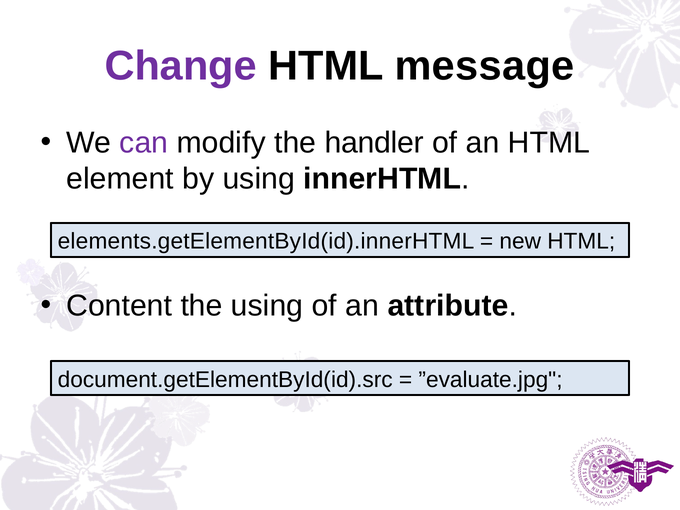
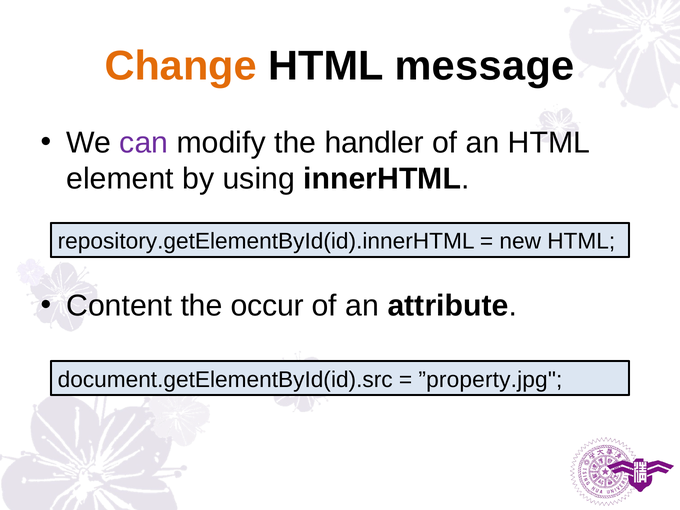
Change colour: purple -> orange
elements.getElementById(id).innerHTML: elements.getElementById(id).innerHTML -> repository.getElementById(id).innerHTML
the using: using -> occur
”evaluate.jpg: ”evaluate.jpg -> ”property.jpg
